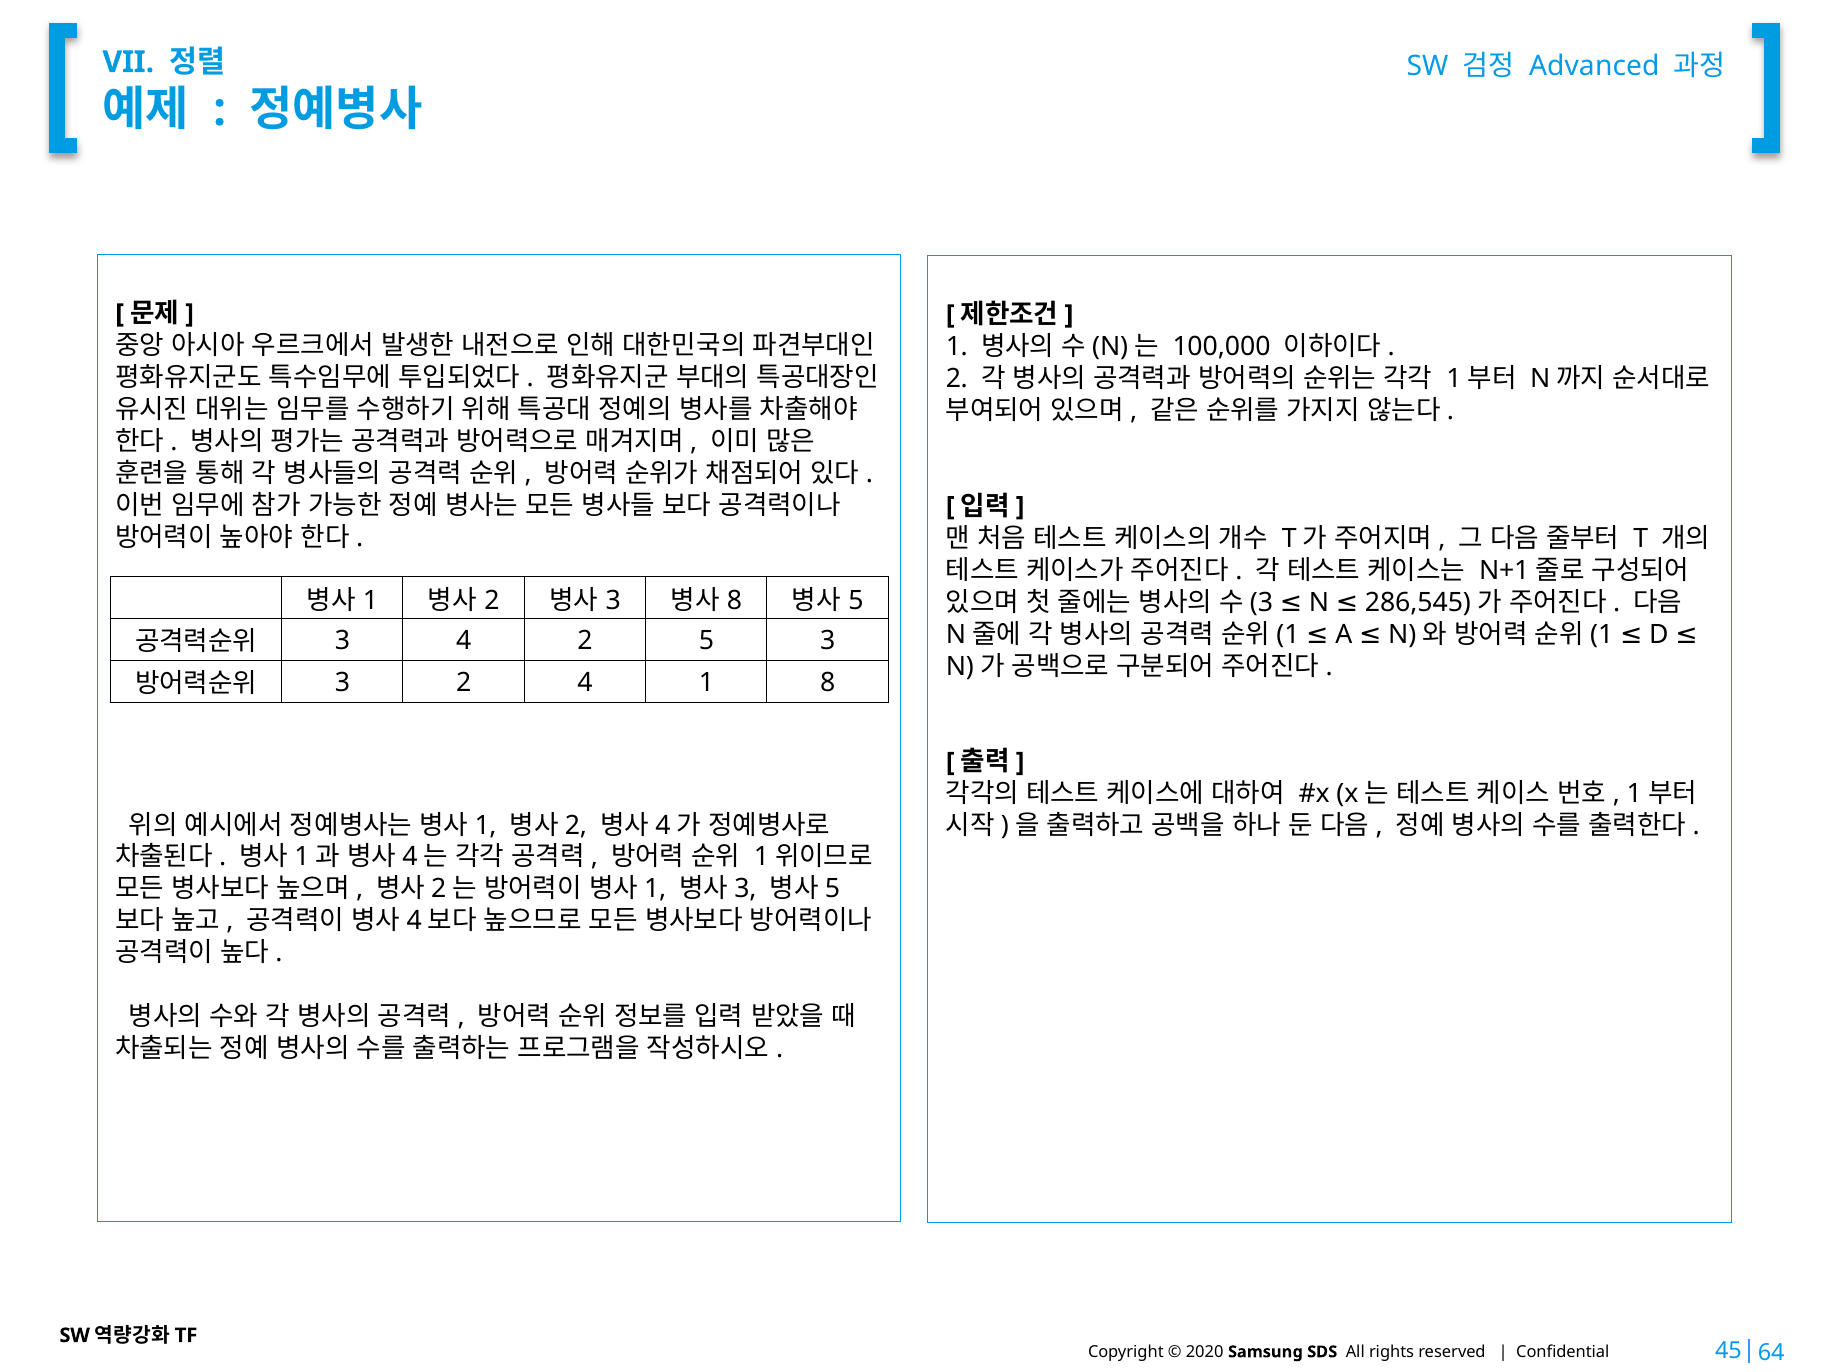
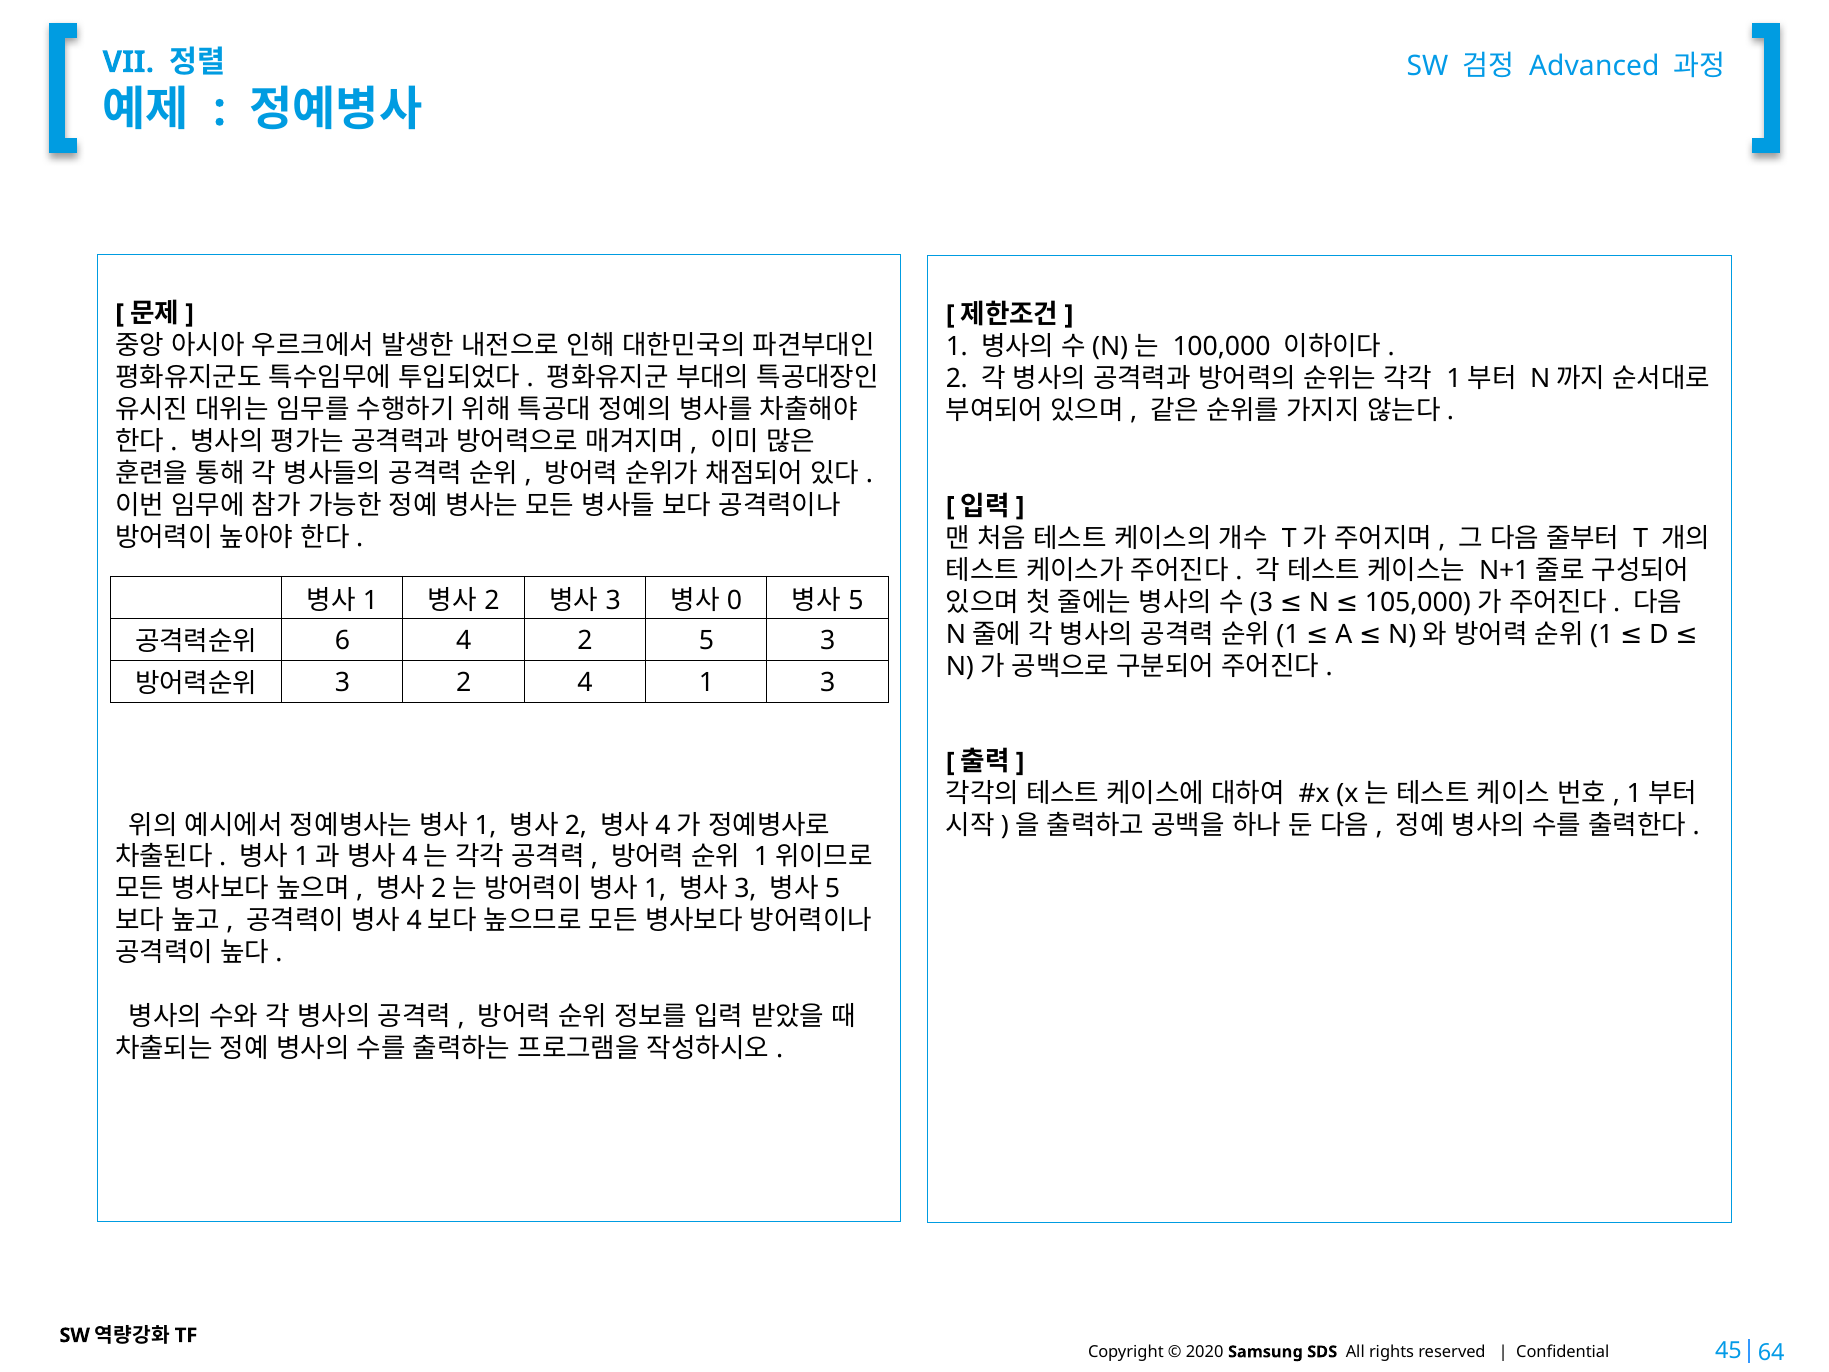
8 at (735, 600): 8 -> 0
286,545: 286,545 -> 105,000
3 at (342, 641): 3 -> 6
1 8: 8 -> 3
